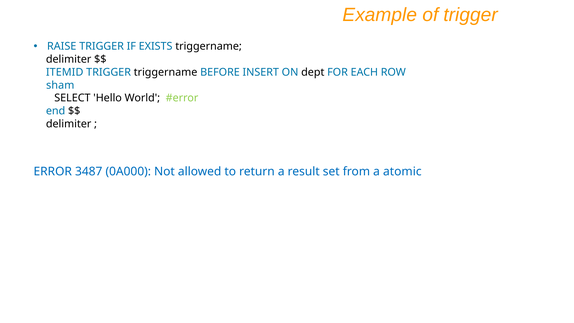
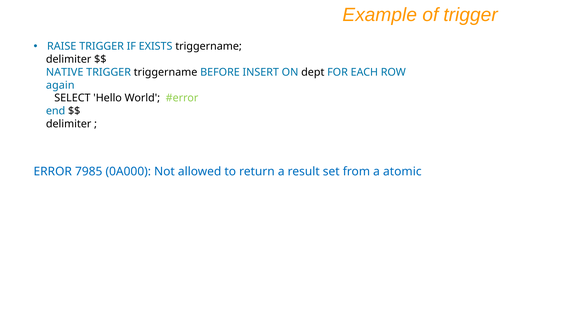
ITEMID: ITEMID -> NATIVE
sham: sham -> again
3487: 3487 -> 7985
